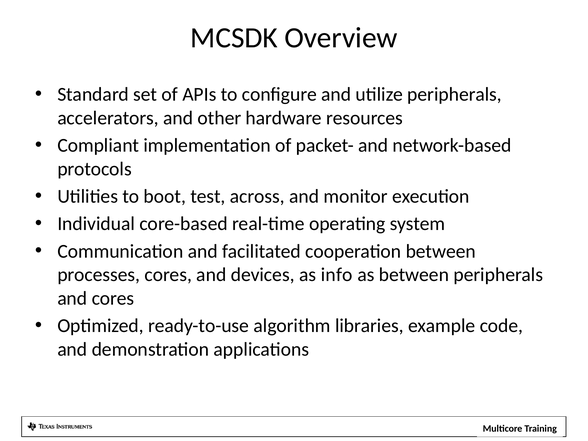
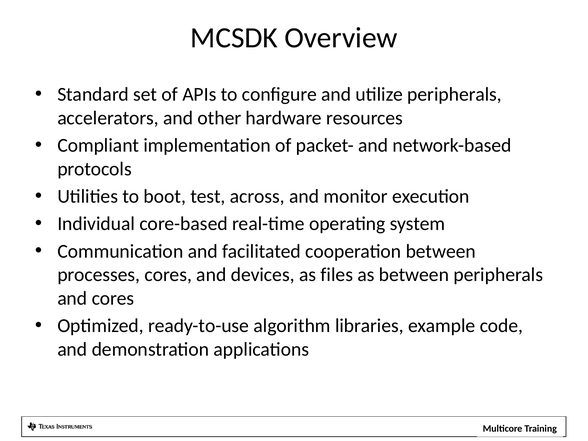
info: info -> files
